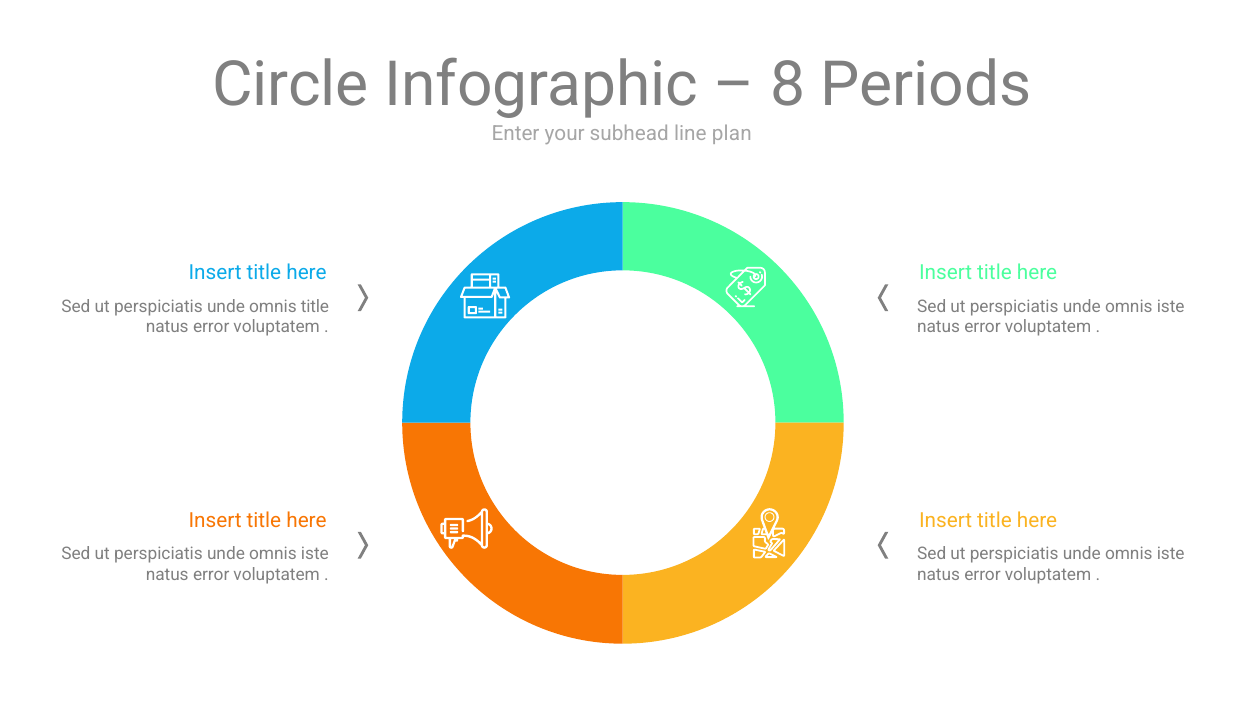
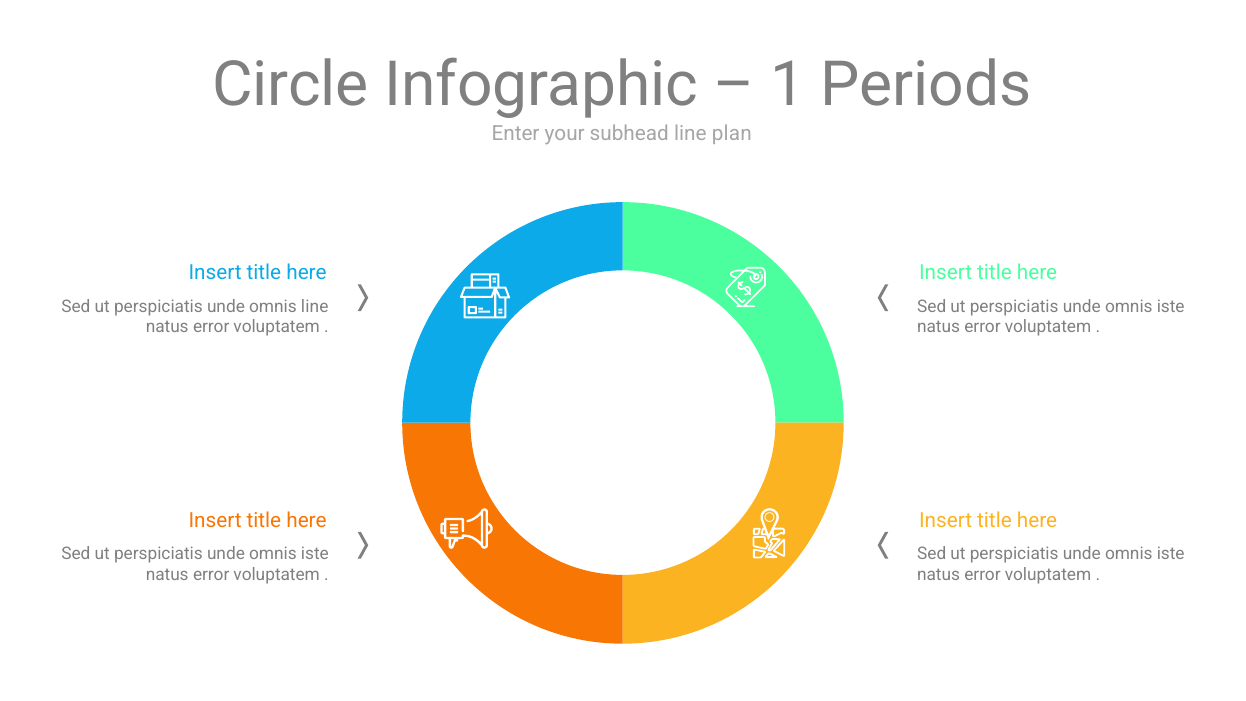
8: 8 -> 1
omnis title: title -> line
